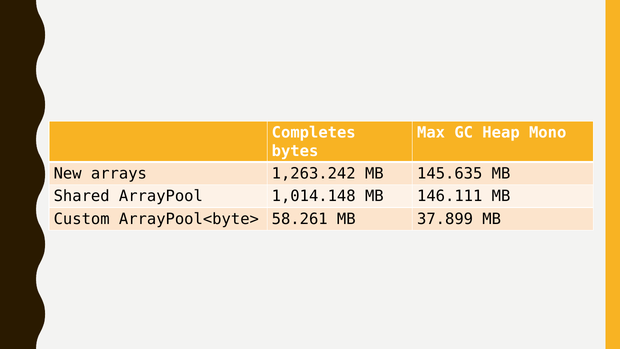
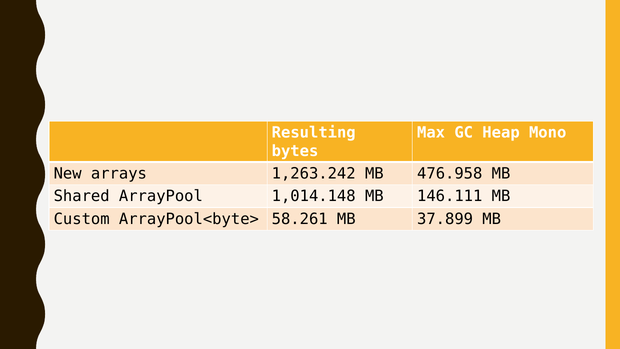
Completes: Completes -> Resulting
145.635: 145.635 -> 476.958
